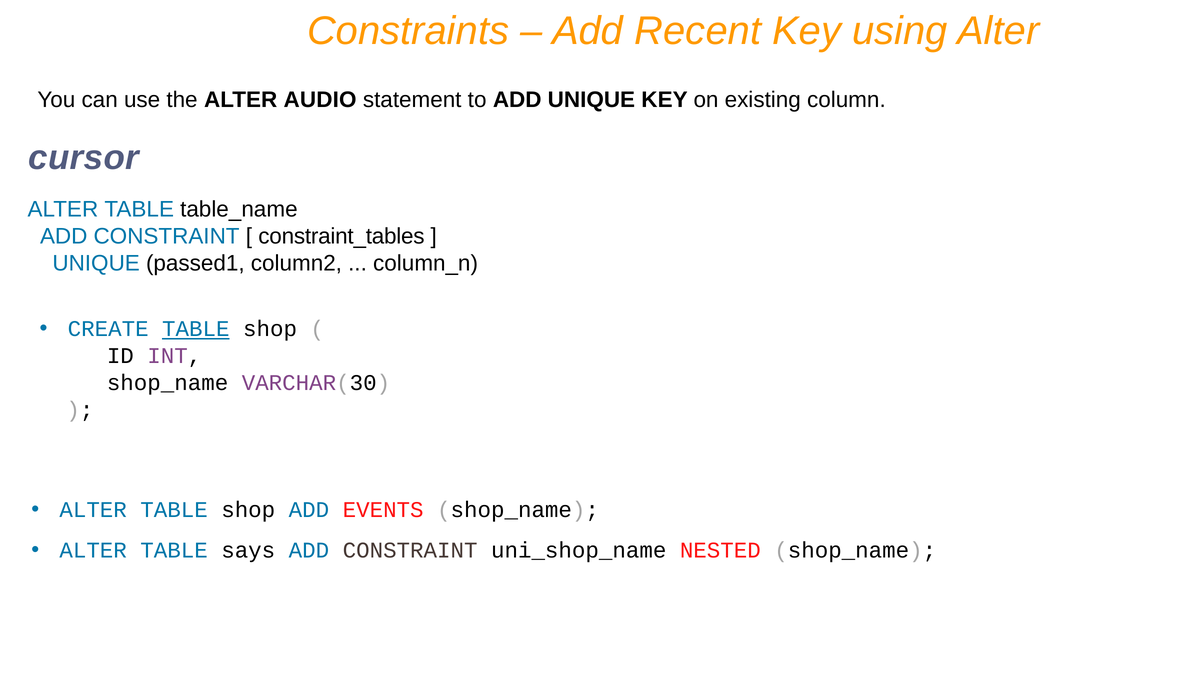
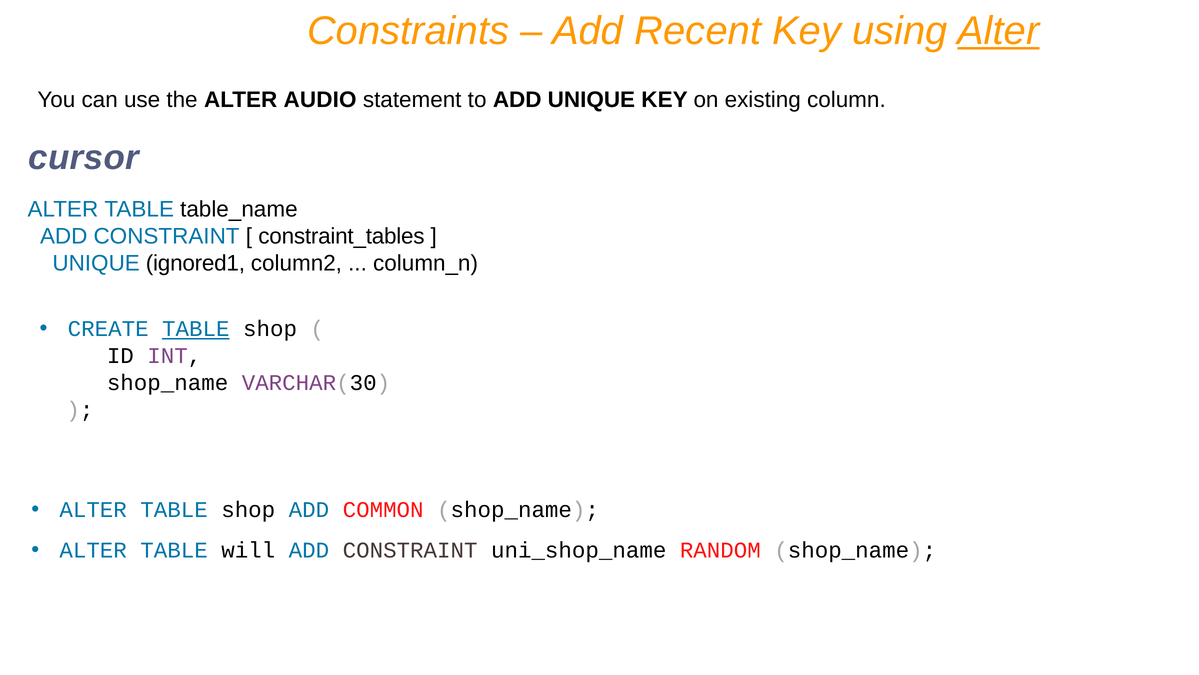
Alter at (998, 31) underline: none -> present
passed1: passed1 -> ignored1
EVENTS: EVENTS -> COMMON
says: says -> will
NESTED: NESTED -> RANDOM
